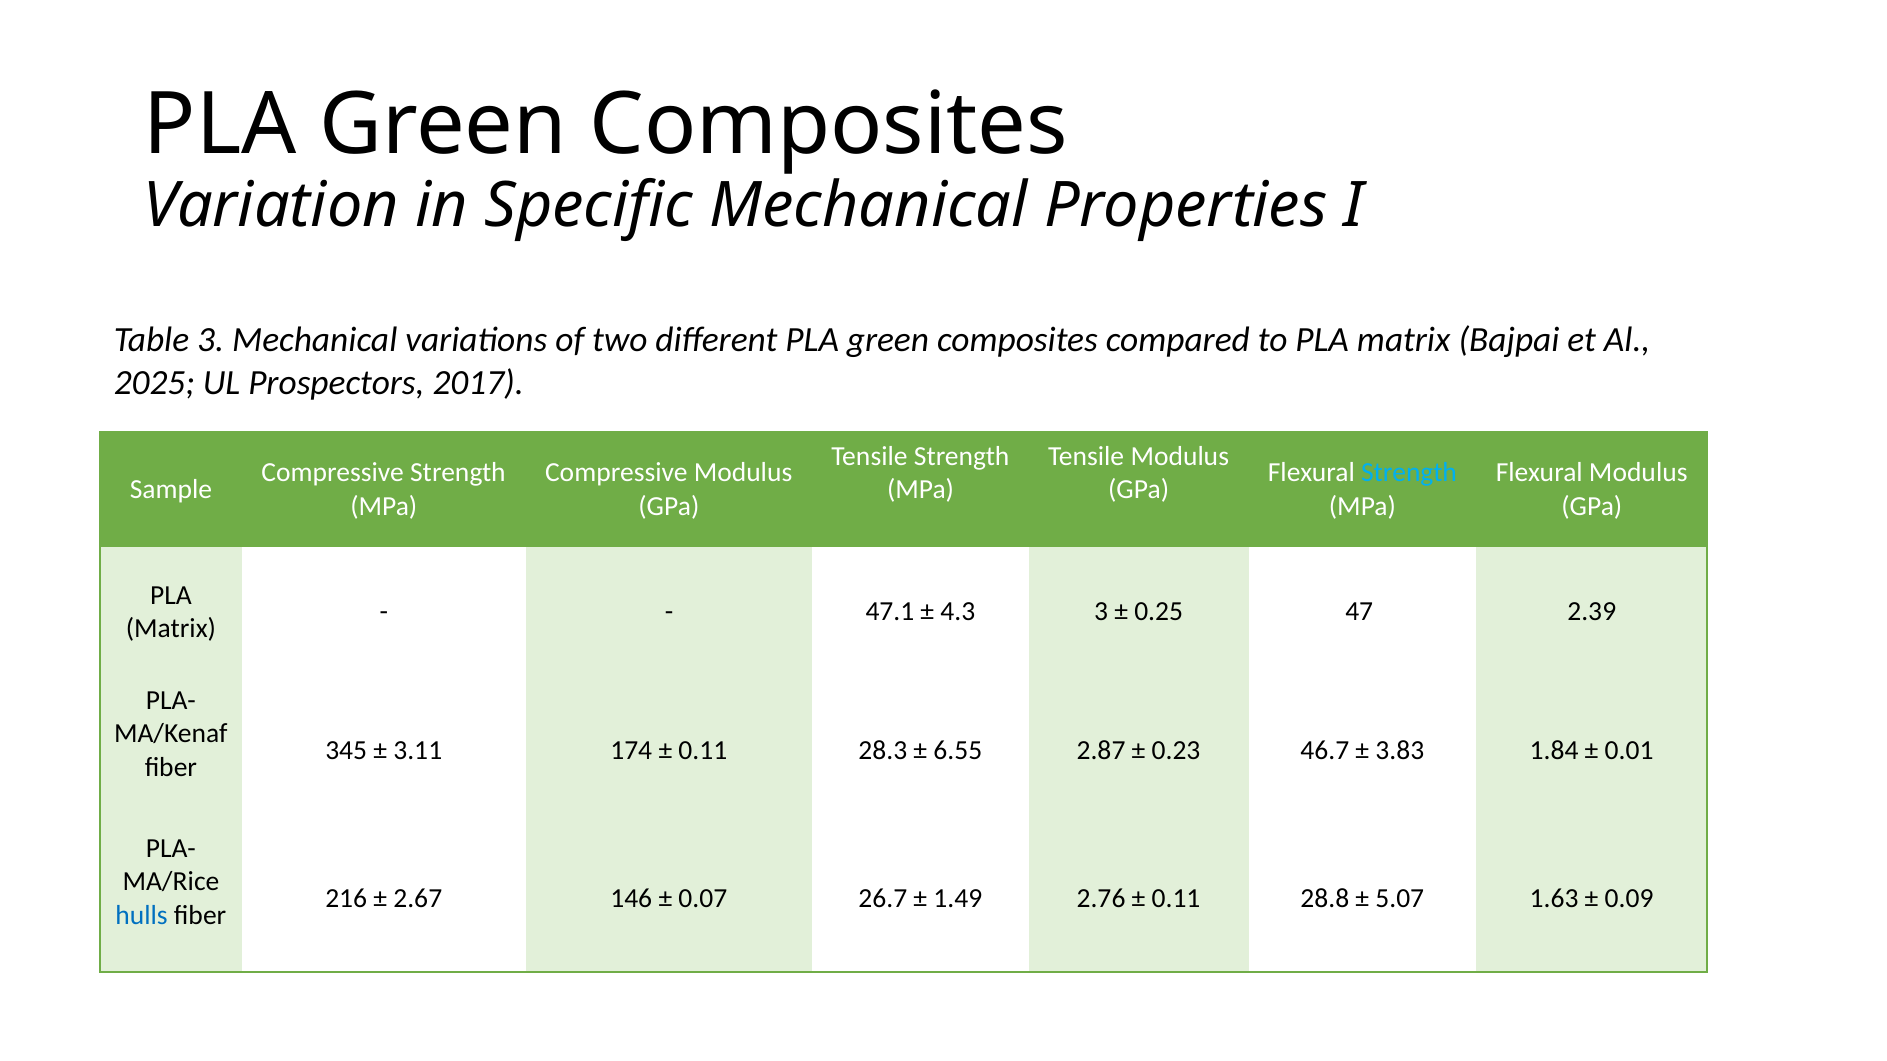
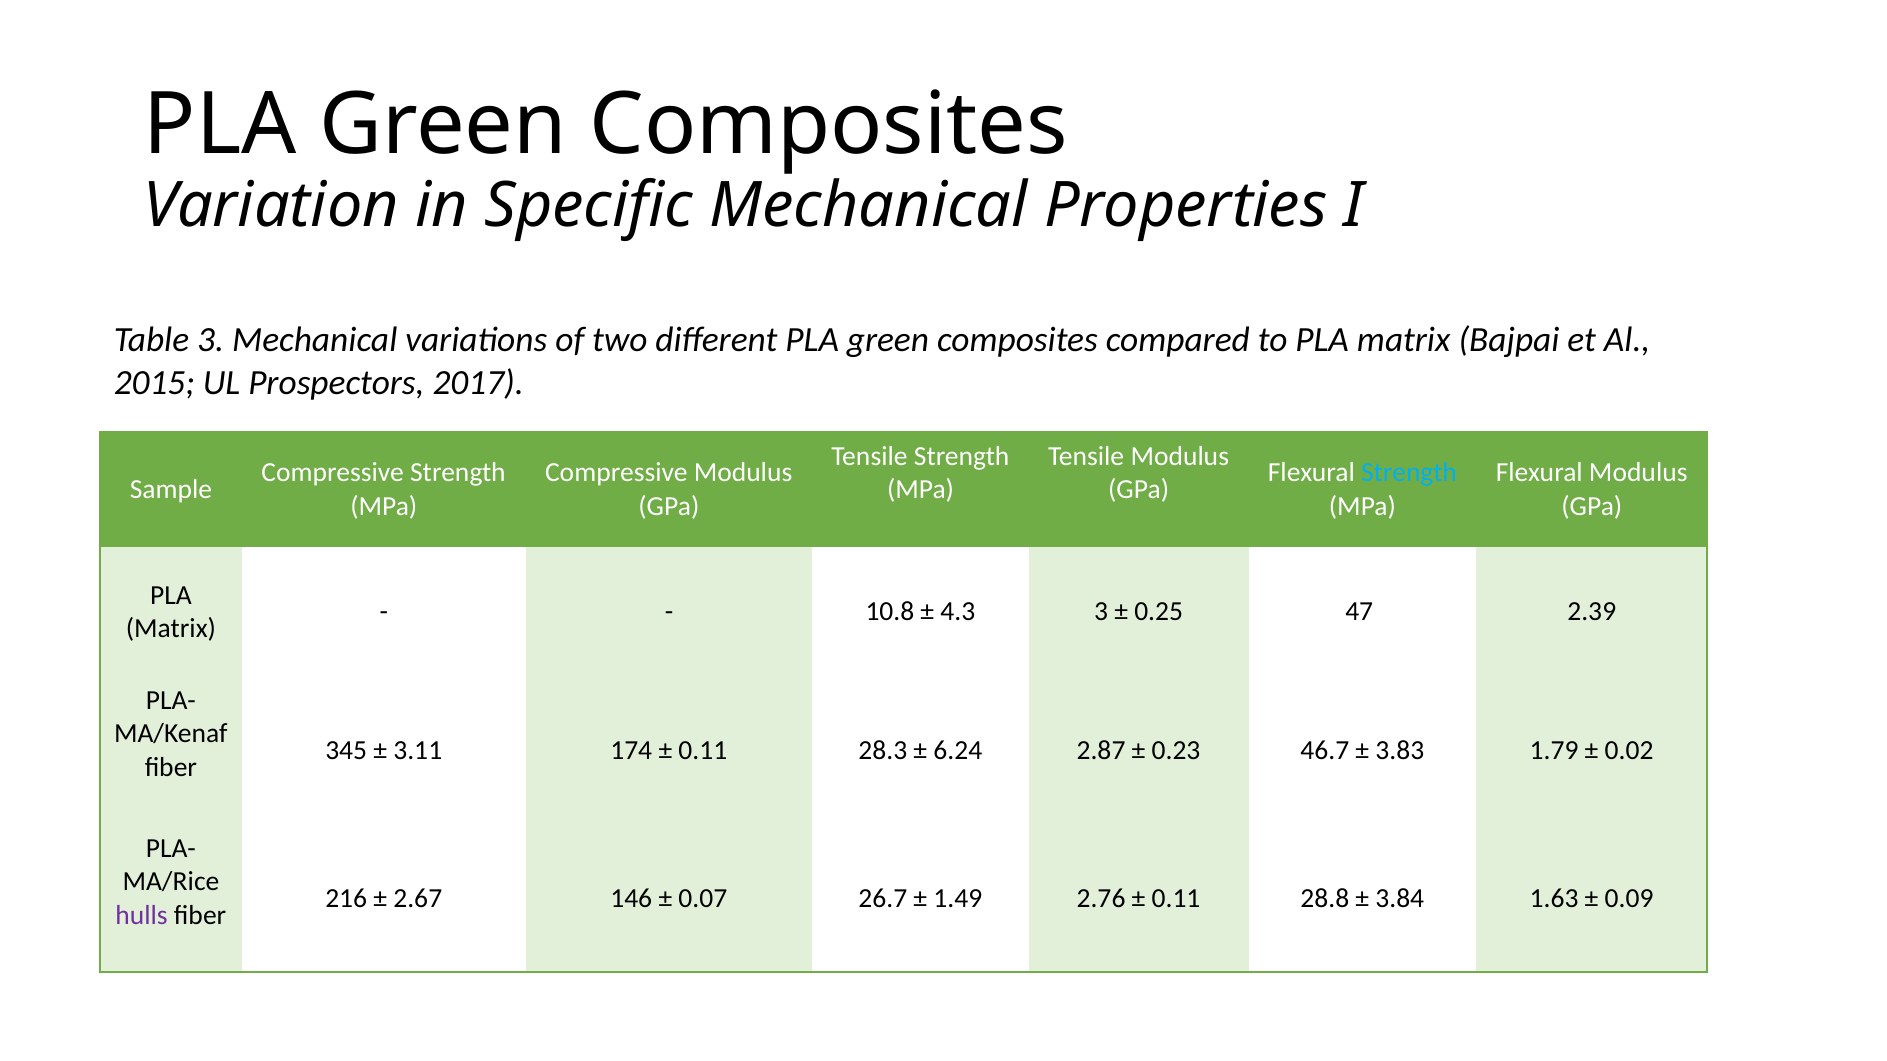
2025: 2025 -> 2015
47.1: 47.1 -> 10.8
6.55: 6.55 -> 6.24
1.84: 1.84 -> 1.79
0.01: 0.01 -> 0.02
5.07: 5.07 -> 3.84
hulls colour: blue -> purple
